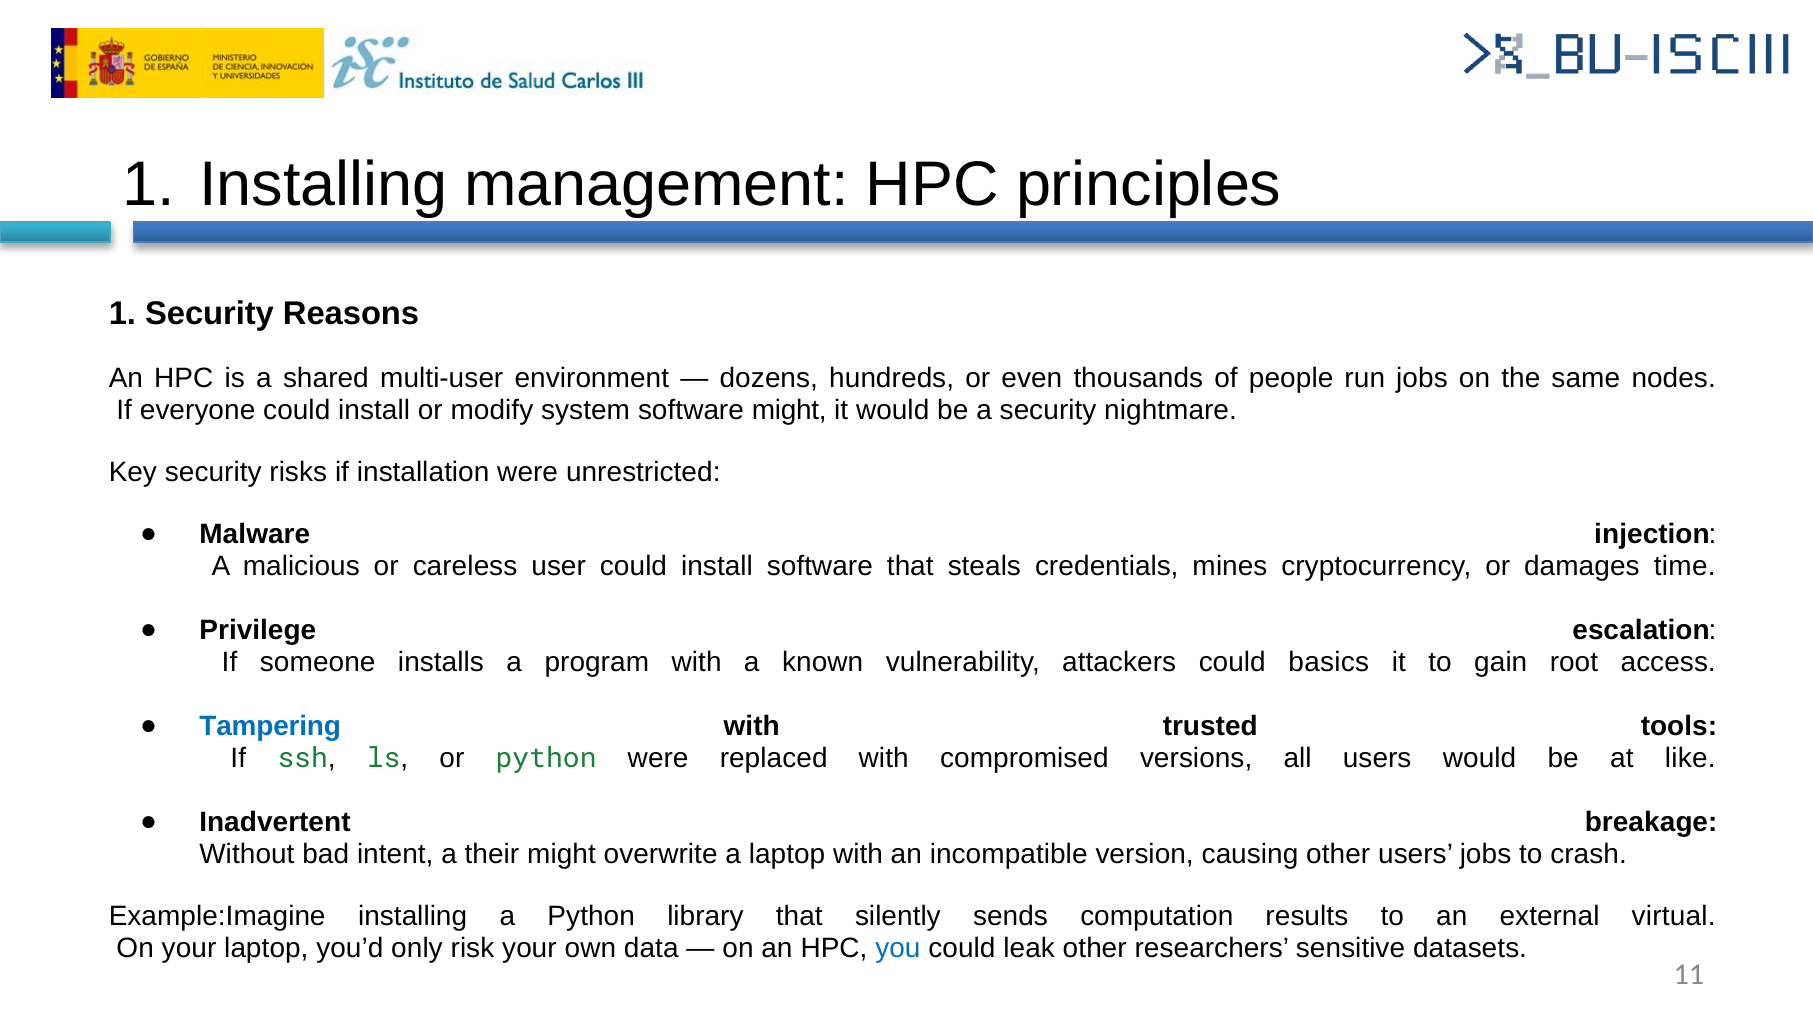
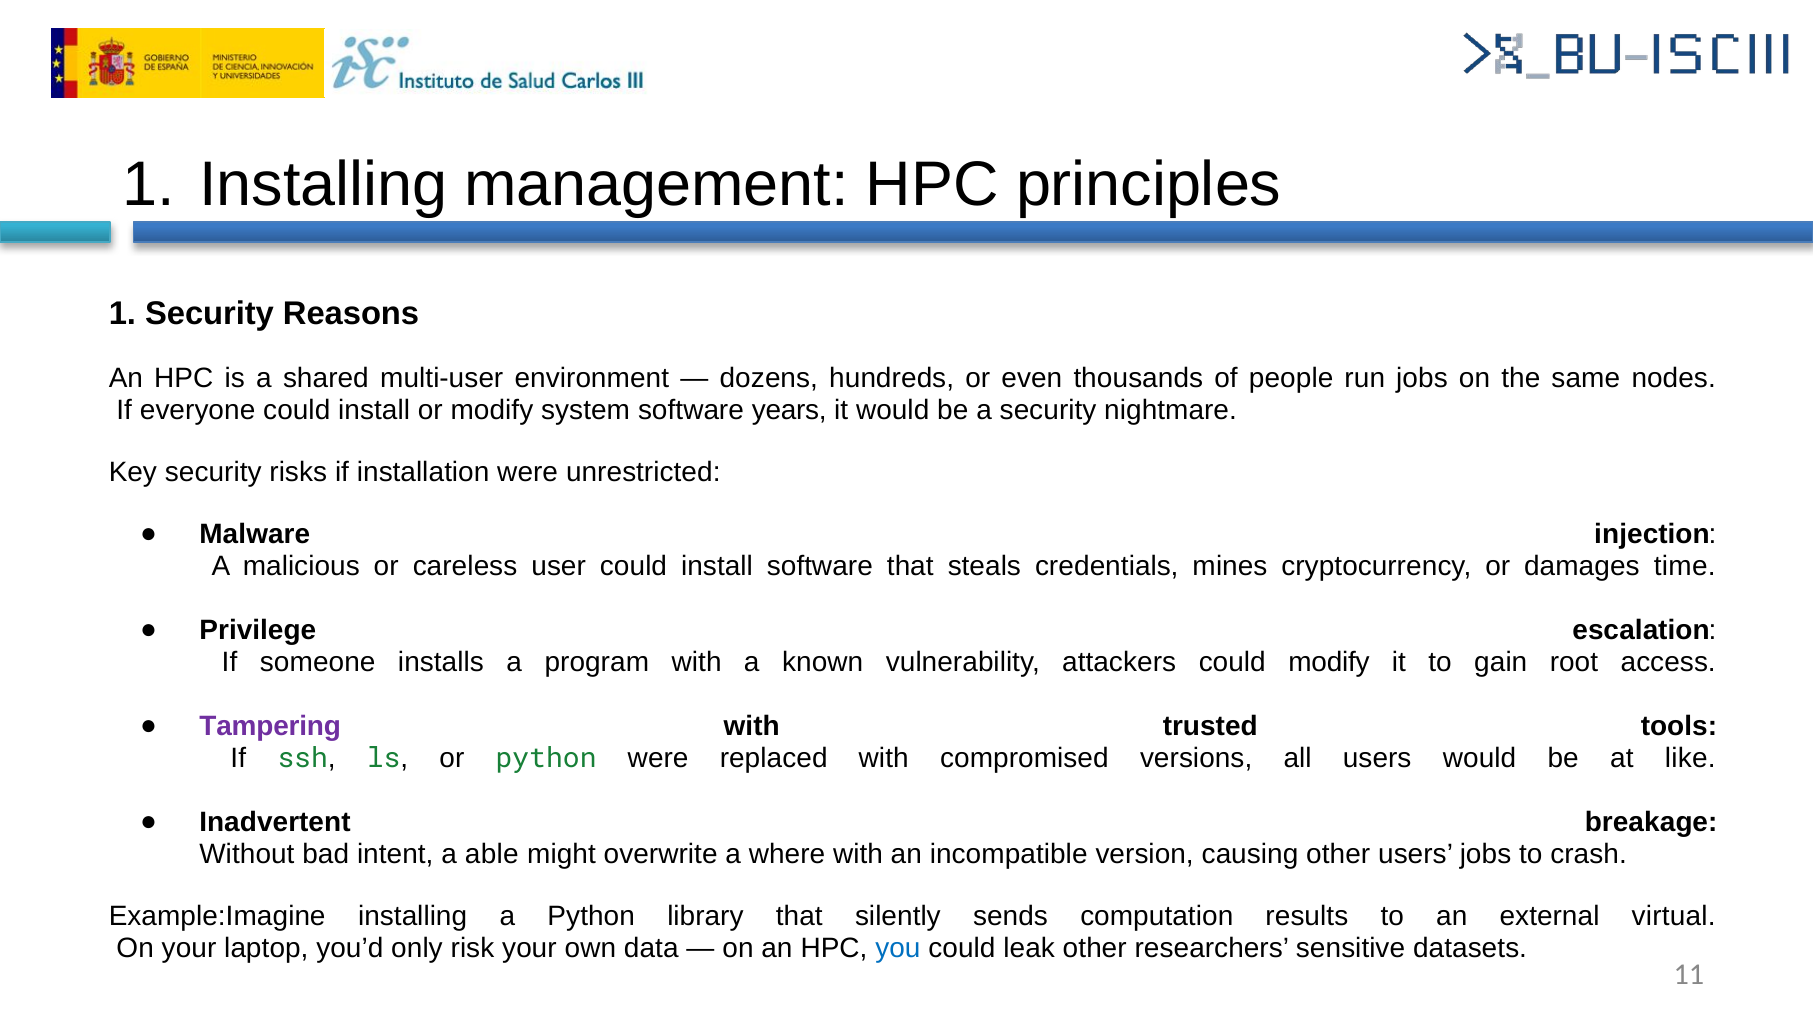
software might: might -> years
could basics: basics -> modify
Tampering colour: blue -> purple
their: their -> able
a laptop: laptop -> where
